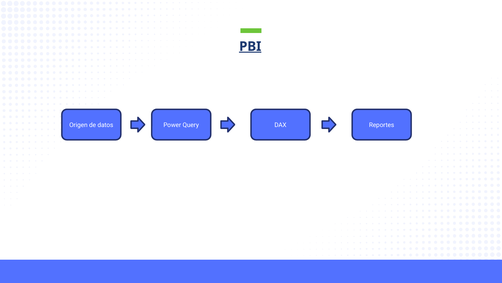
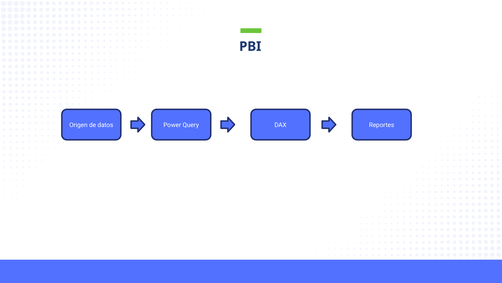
PBI underline: present -> none
